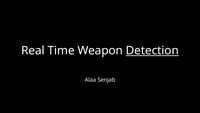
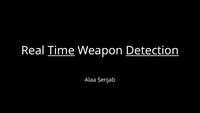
Time underline: none -> present
